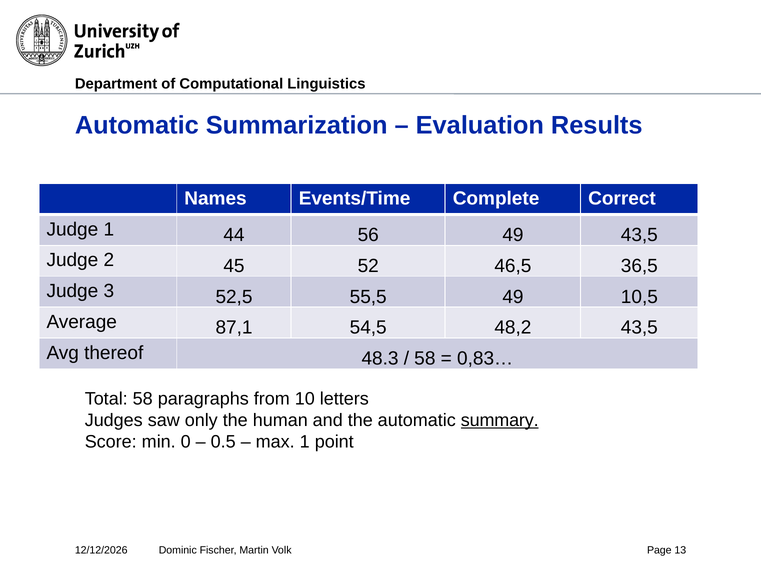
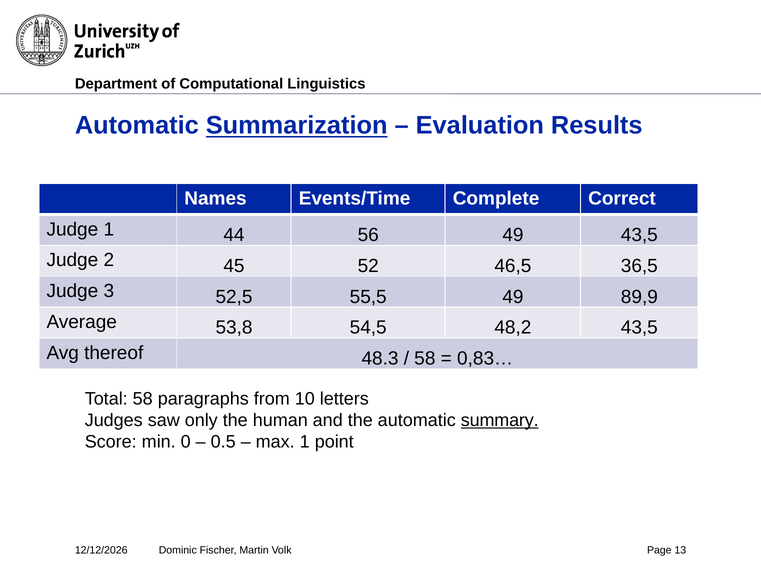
Summarization underline: none -> present
10,5: 10,5 -> 89,9
87,1: 87,1 -> 53,8
